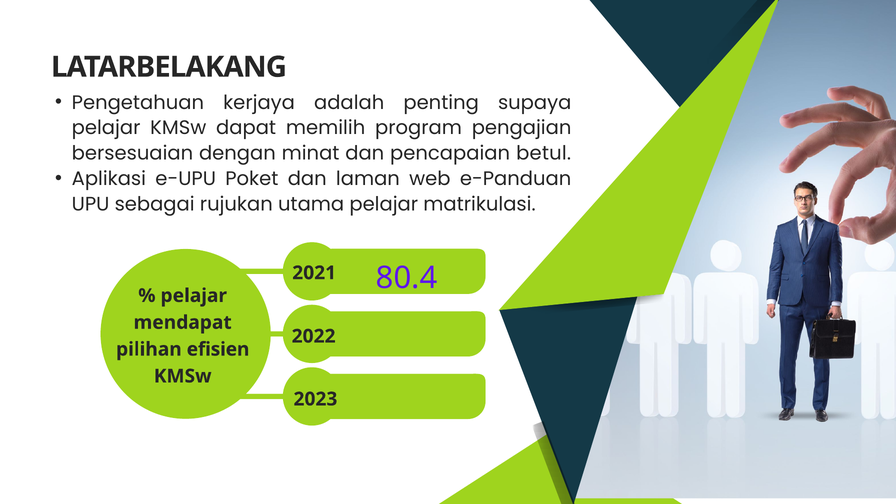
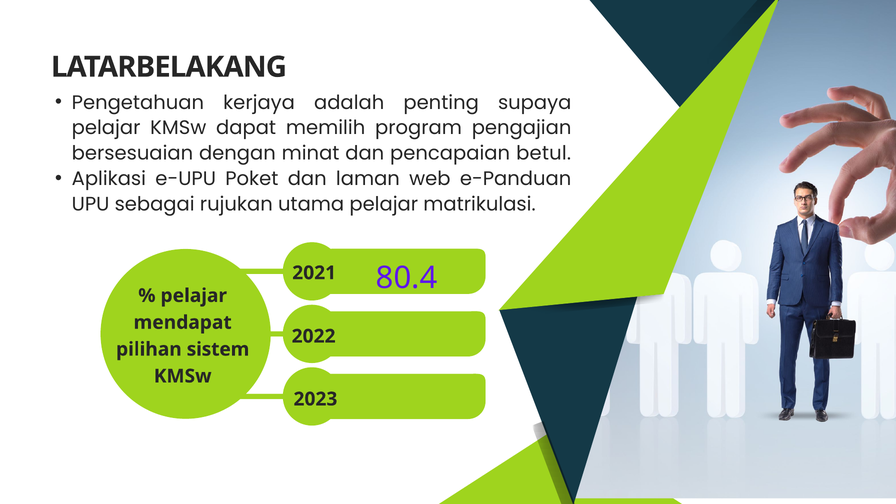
efisien: efisien -> sistem
